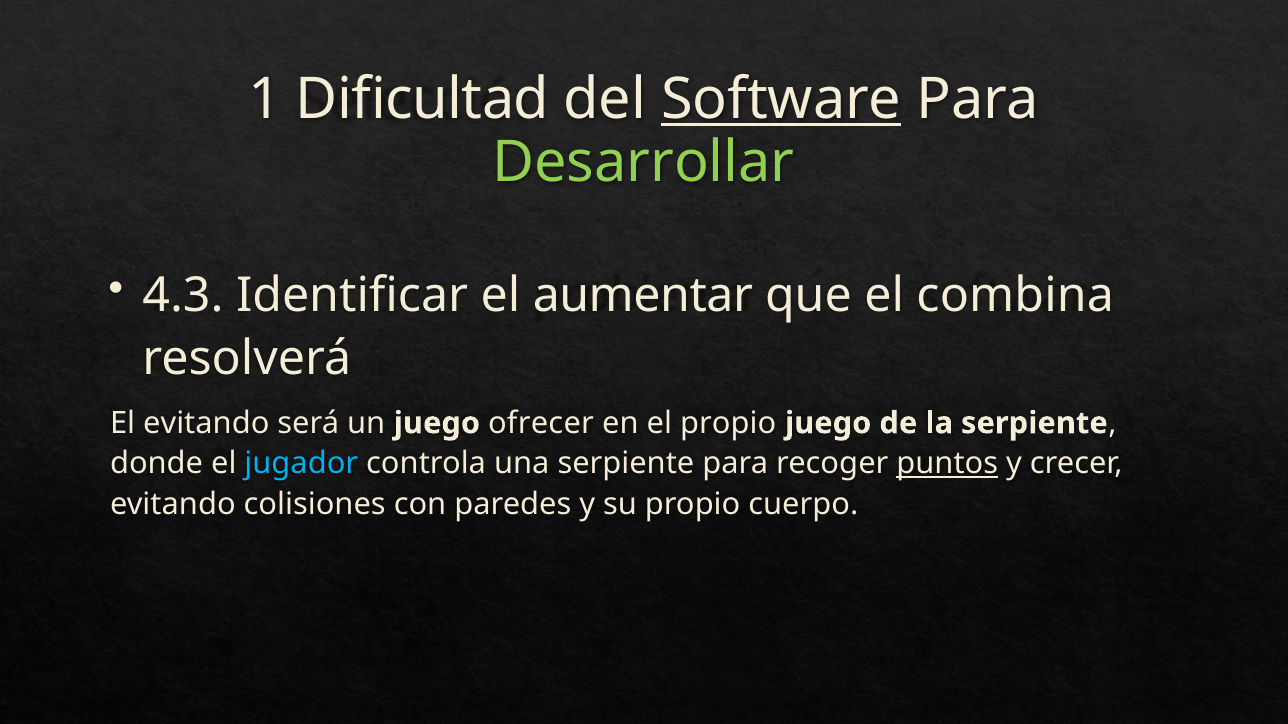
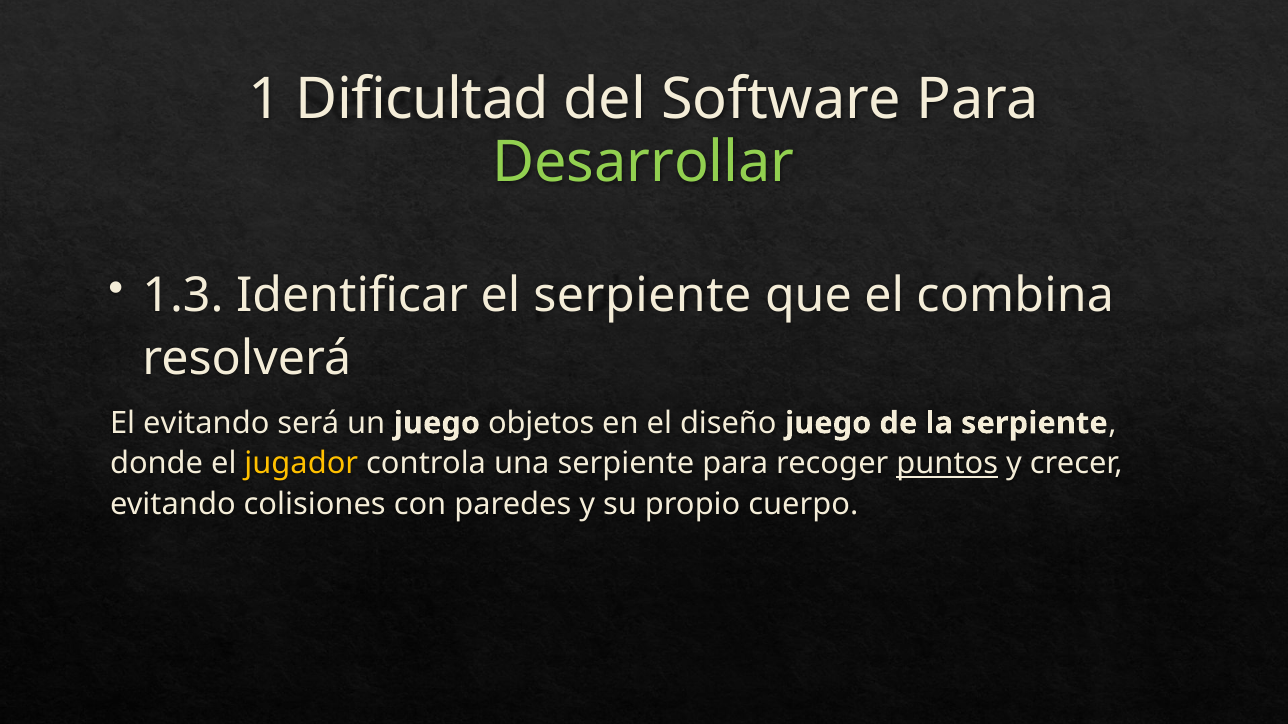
Software underline: present -> none
4.3: 4.3 -> 1.3
el aumentar: aumentar -> serpiente
ofrecer: ofrecer -> objetos
el propio: propio -> diseño
jugador colour: light blue -> yellow
